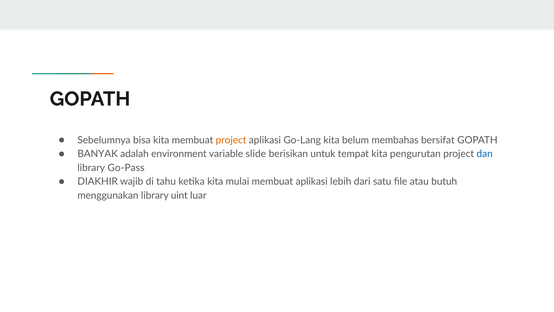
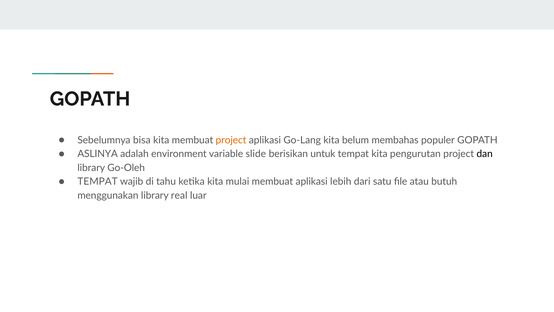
bersifat: bersifat -> populer
BANYAK: BANYAK -> ASLINYA
dan colour: blue -> black
Go-Pass: Go-Pass -> Go-Oleh
DIAKHIR at (98, 181): DIAKHIR -> TEMPAT
uint: uint -> real
